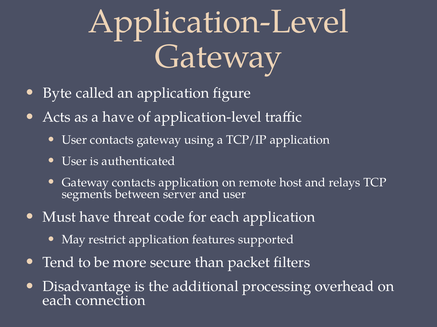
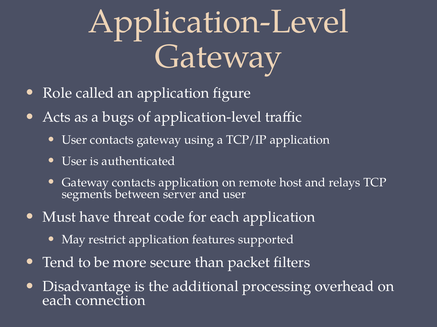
Byte: Byte -> Role
a have: have -> bugs
